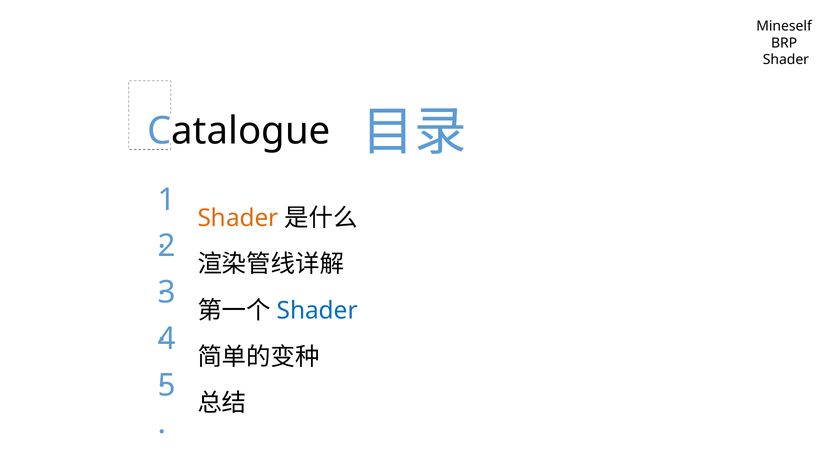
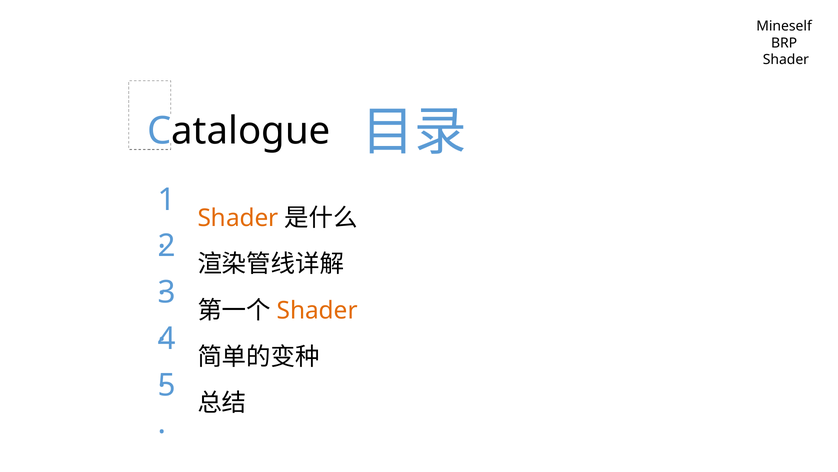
Shader at (317, 310) colour: blue -> orange
